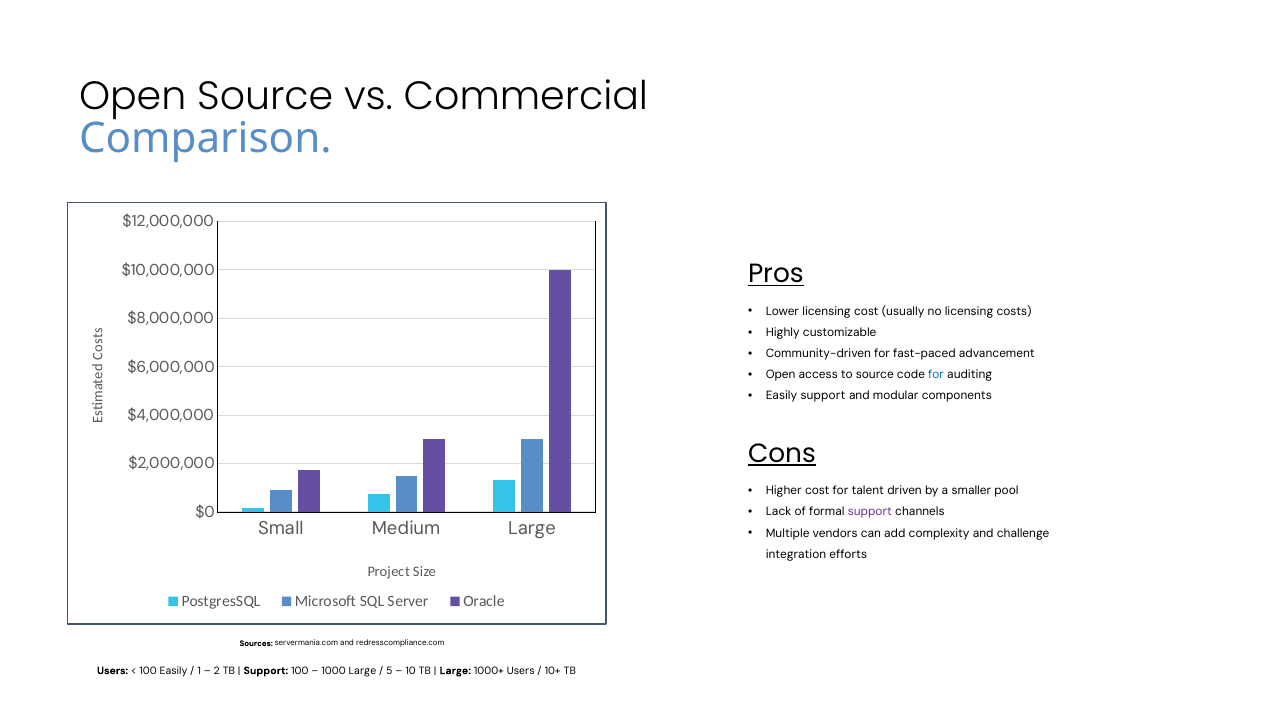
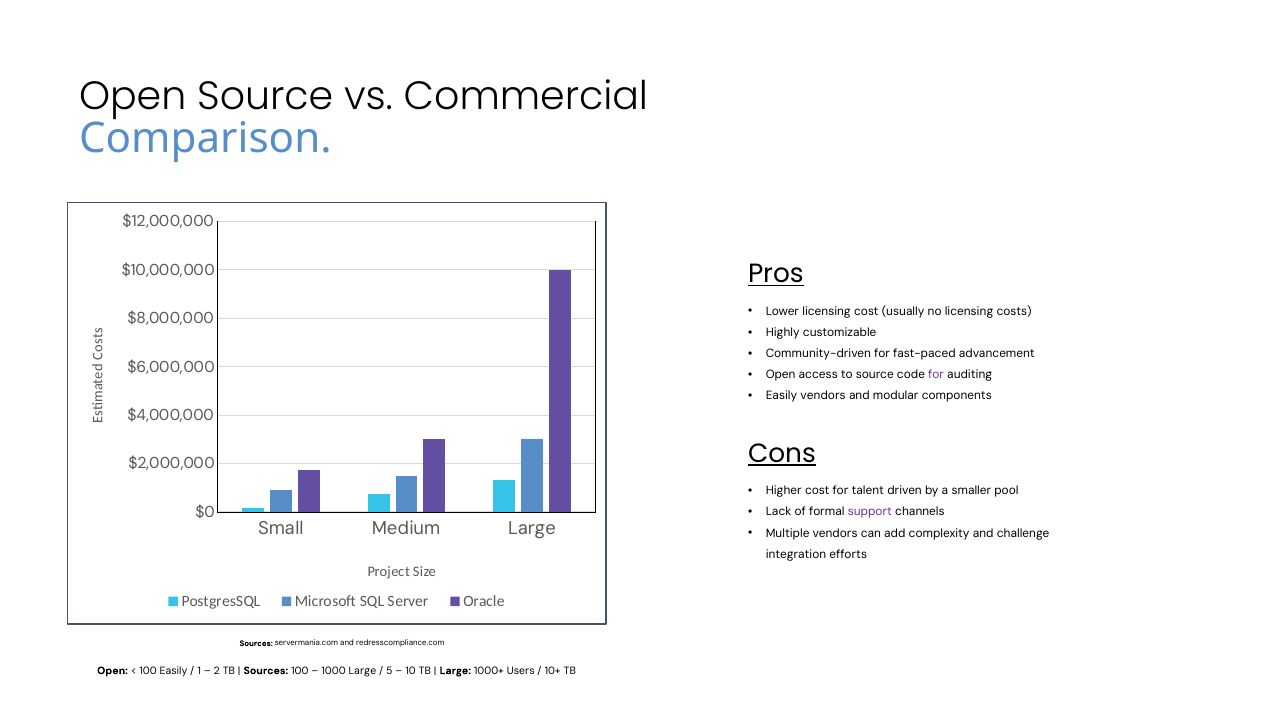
for at (936, 375) colour: blue -> purple
Easily support: support -> vendors
Users at (113, 670): Users -> Open
Support at (266, 670): Support -> Sources
